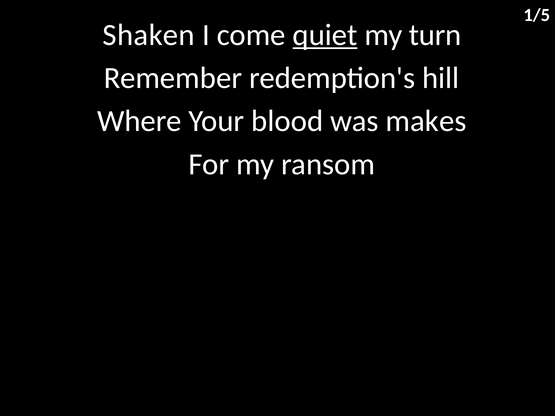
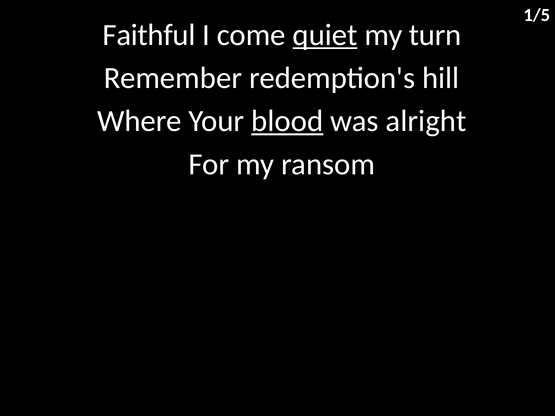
Shaken: Shaken -> Faithful
blood underline: none -> present
makes: makes -> alright
